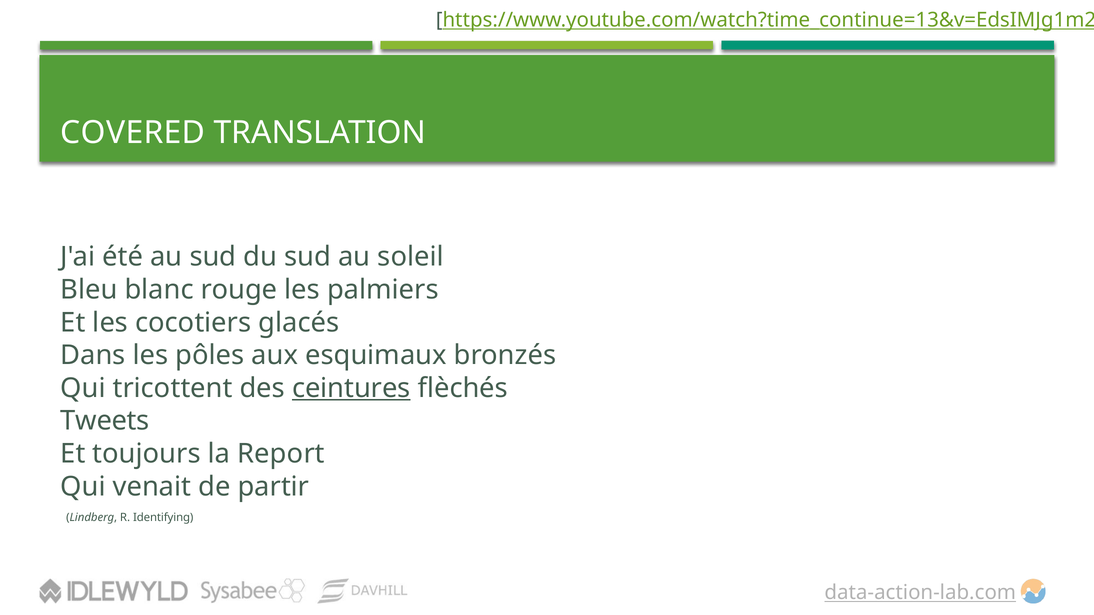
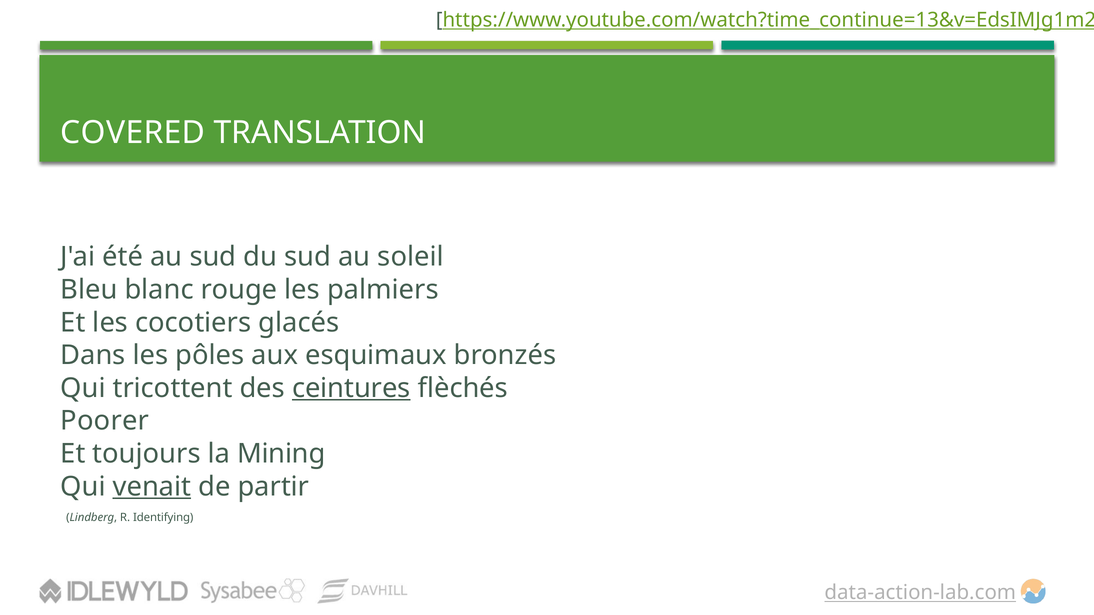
Tweets: Tweets -> Poorer
Report: Report -> Mining
venait underline: none -> present
